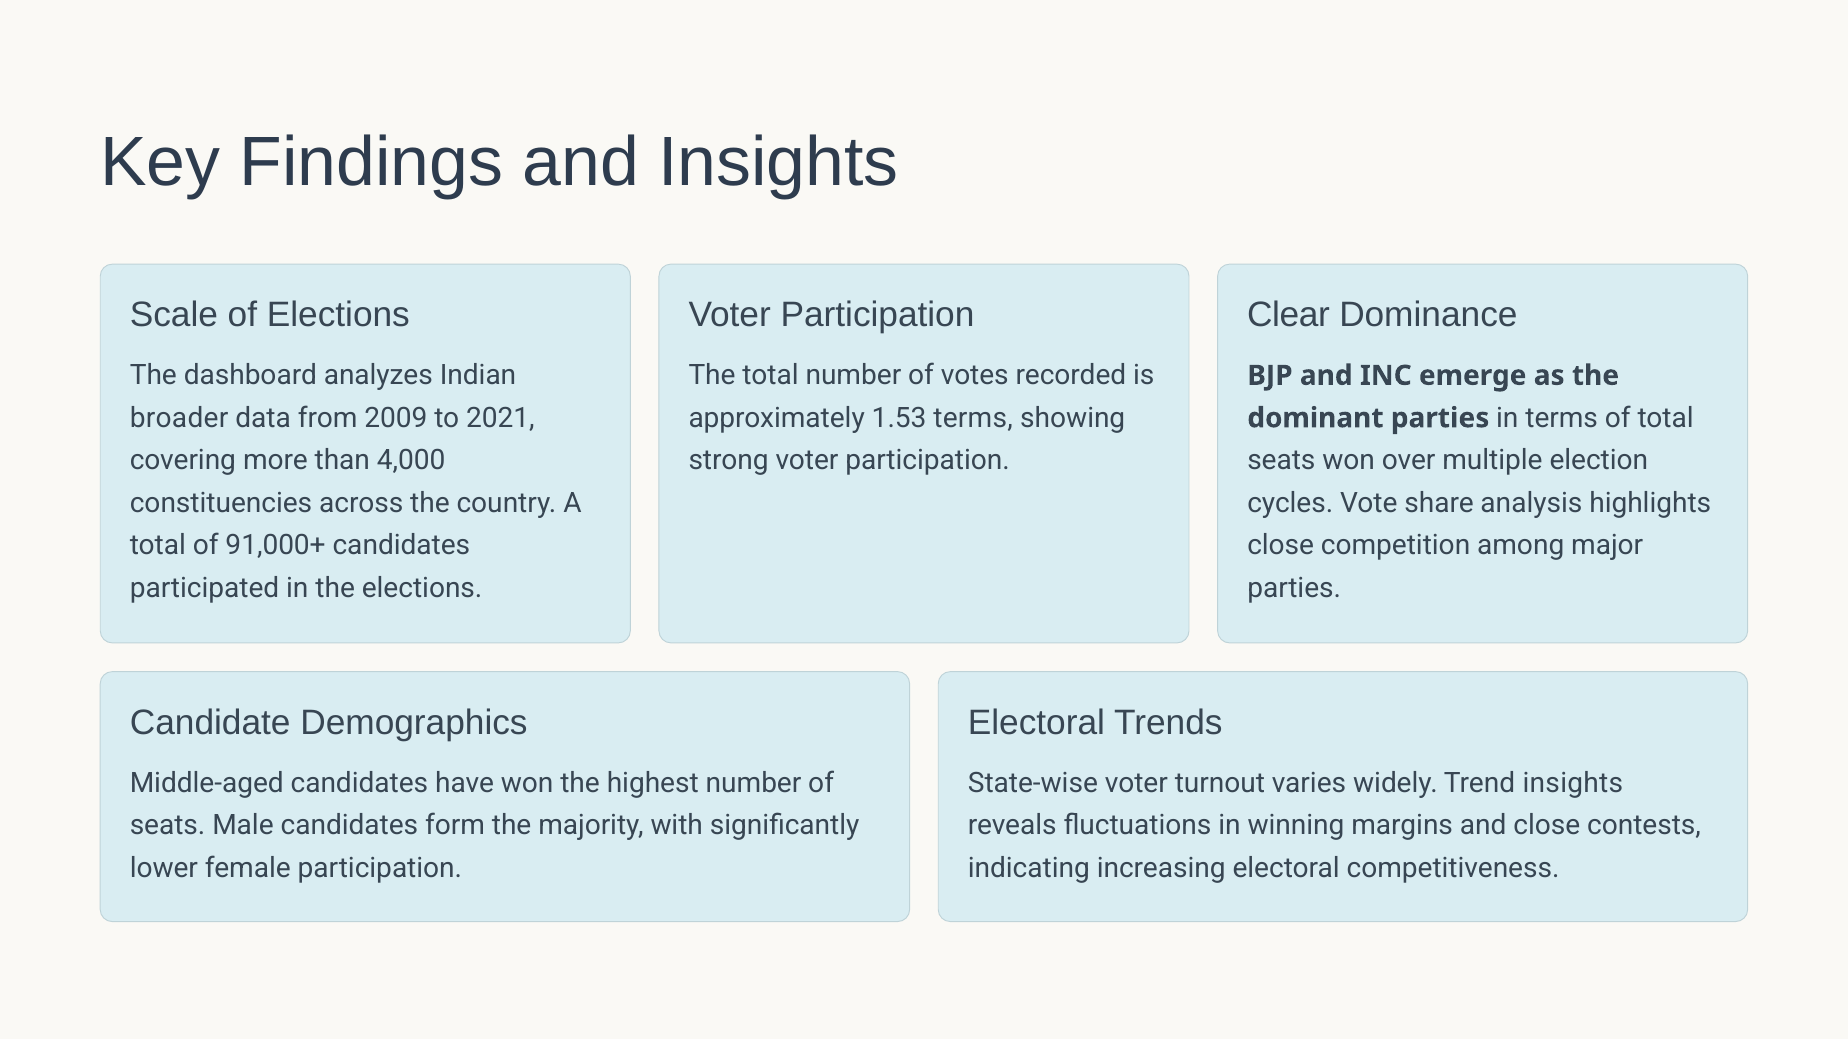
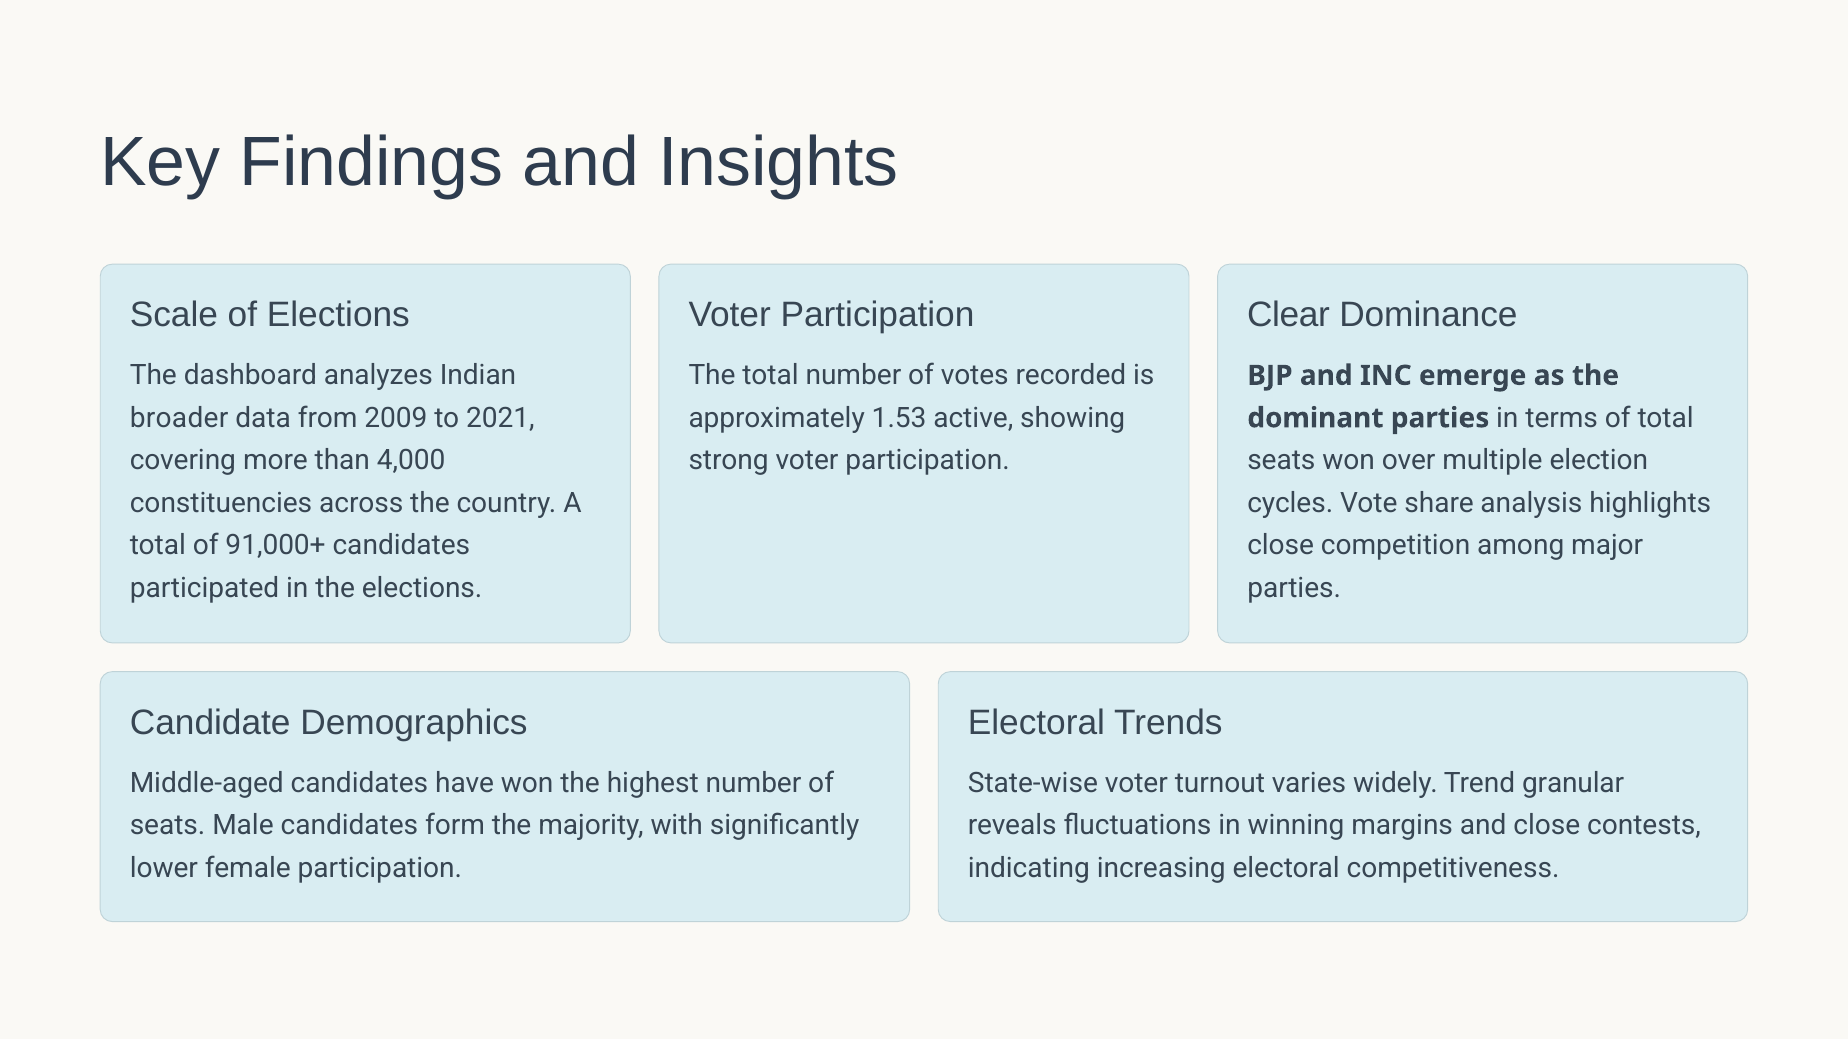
1.53 terms: terms -> active
Trend insights: insights -> granular
